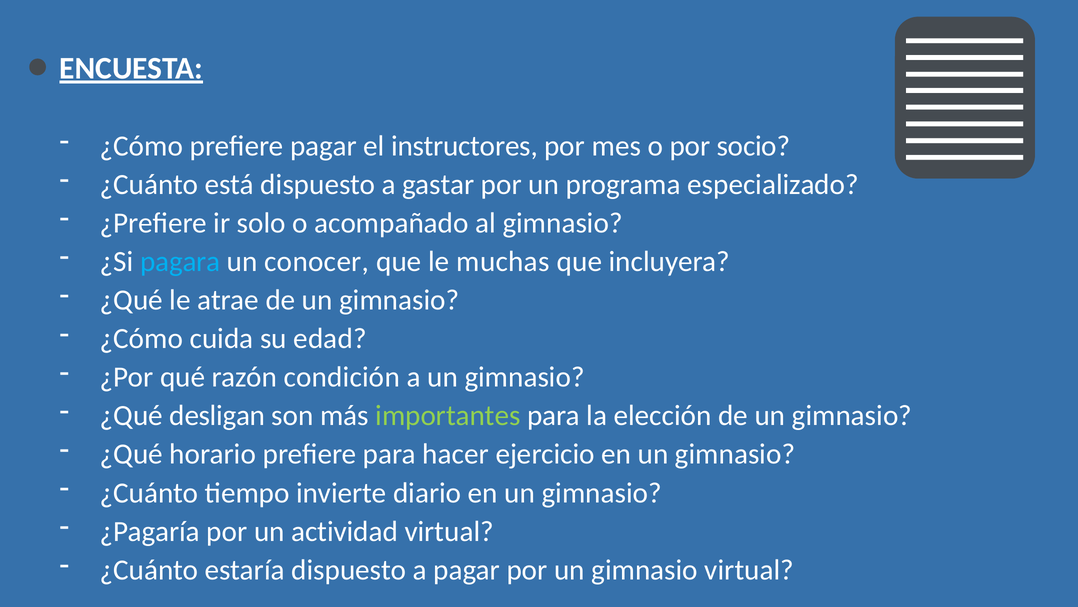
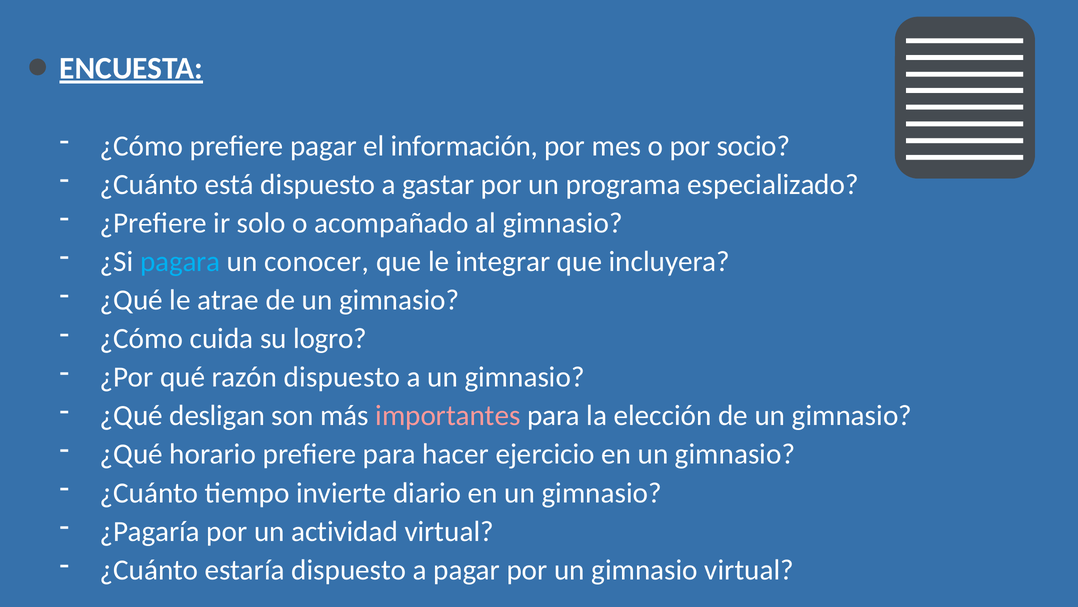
instructores: instructores -> información
muchas: muchas -> integrar
edad: edad -> logro
razón condición: condición -> dispuesto
importantes colour: light green -> pink
